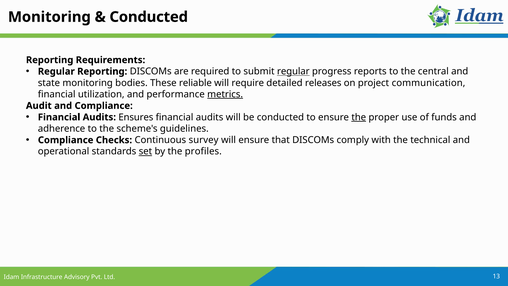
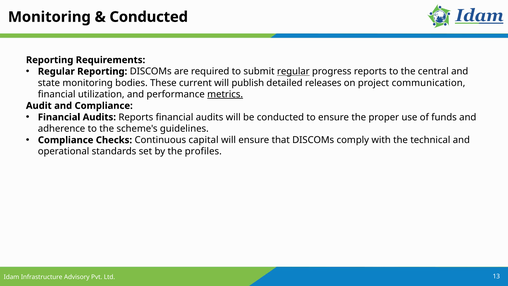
reliable: reliable -> current
require: require -> publish
Audits Ensures: Ensures -> Reports
the at (359, 117) underline: present -> none
survey: survey -> capital
set underline: present -> none
